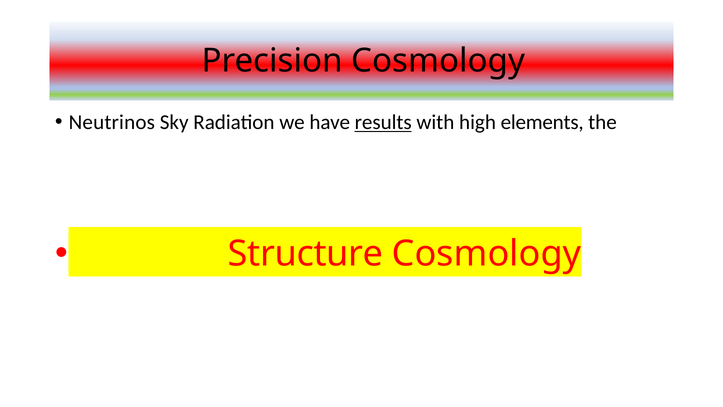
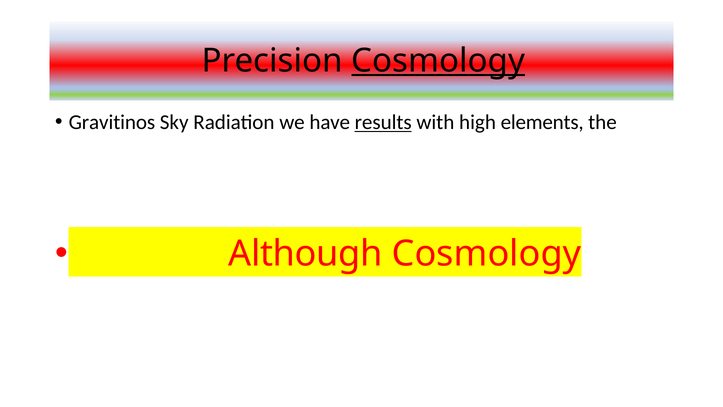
Cosmology at (438, 61) underline: none -> present
Neutrinos: Neutrinos -> Gravitinos
Structure: Structure -> Although
